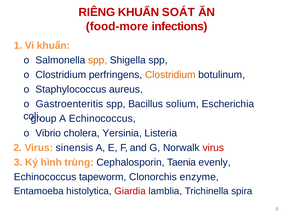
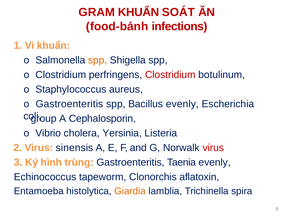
RIÊNG: RIÊNG -> GRAM
food-more: food-more -> food-bánh
Clostridium at (170, 75) colour: orange -> red
Bacillus solium: solium -> evenly
A Echinococcus: Echinococcus -> Cephalosporin
trùng Cephalosporin: Cephalosporin -> Gastroenteritis
enzyme: enzyme -> aflatoxin
Giardia colour: red -> orange
